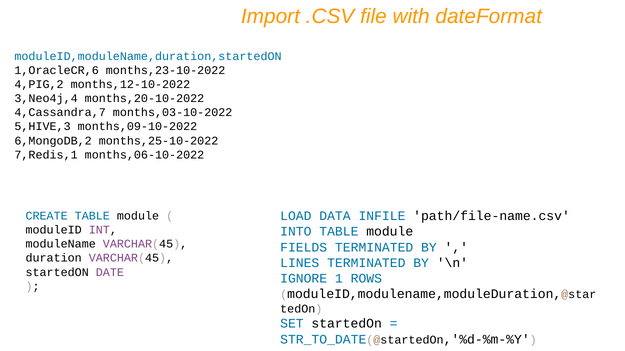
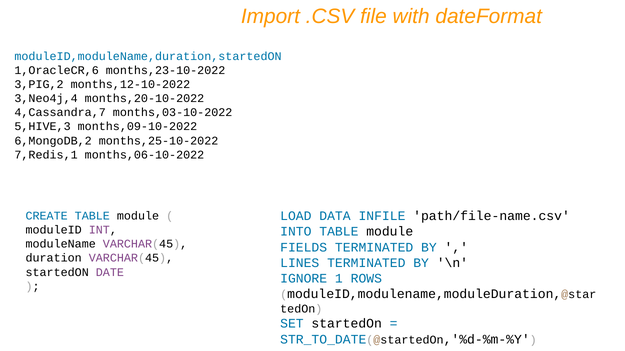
4,PIG,2: 4,PIG,2 -> 3,PIG,2
